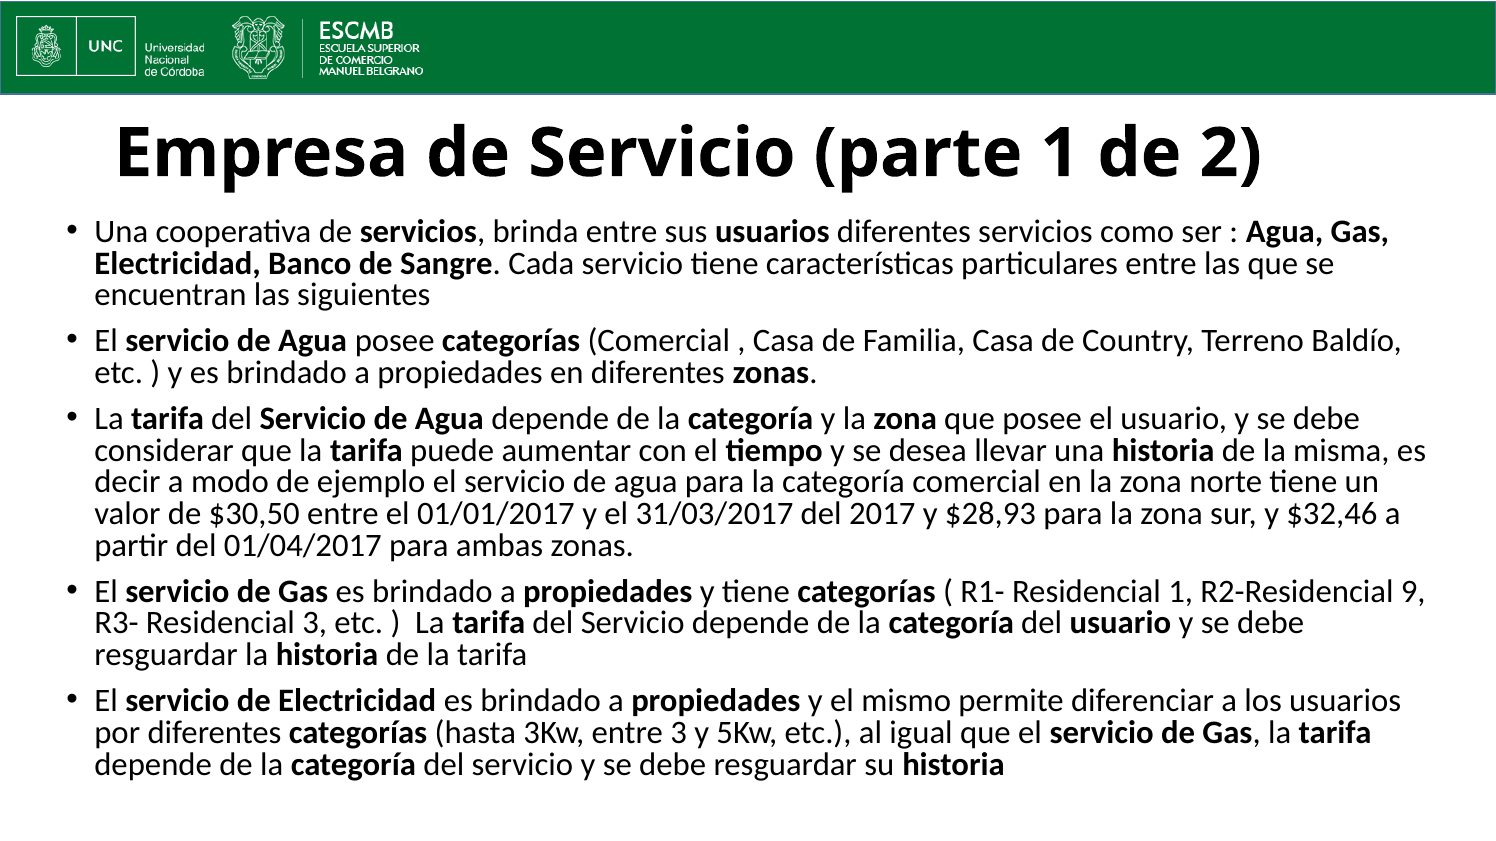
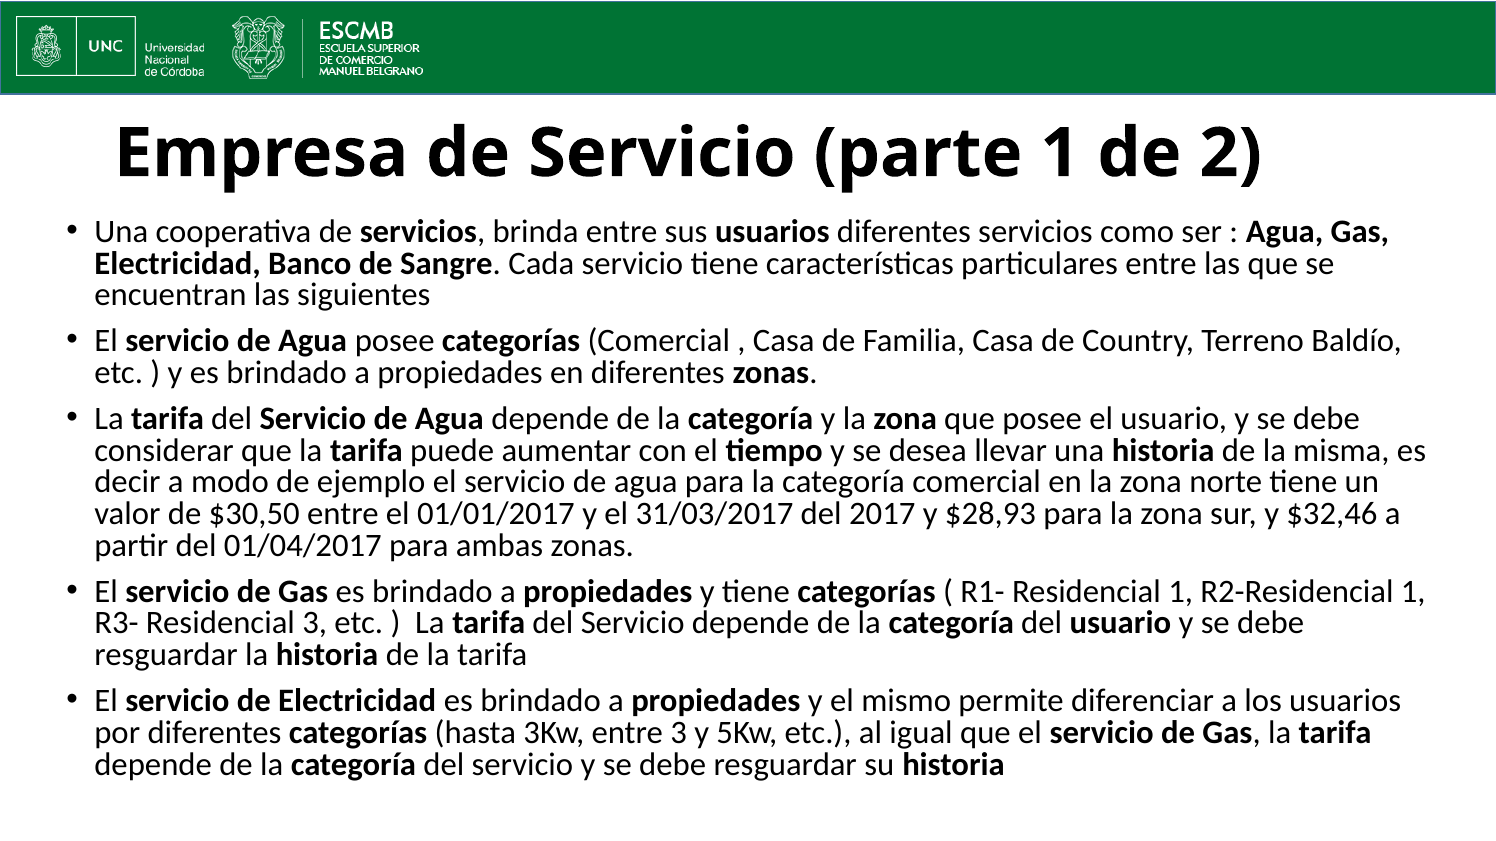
R2-Residencial 9: 9 -> 1
